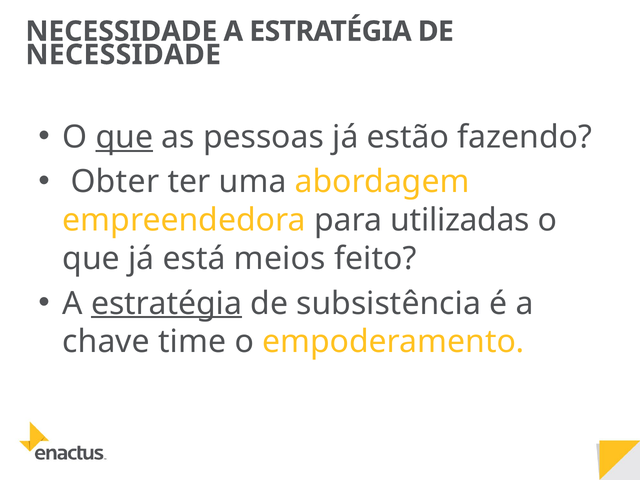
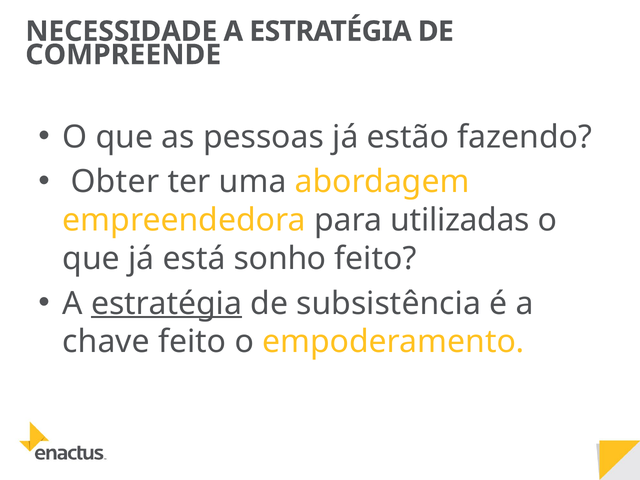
NECESSIDADE at (123, 55): NECESSIDADE -> COMPREENDE
que at (124, 137) underline: present -> none
meios: meios -> sonho
chave time: time -> feito
